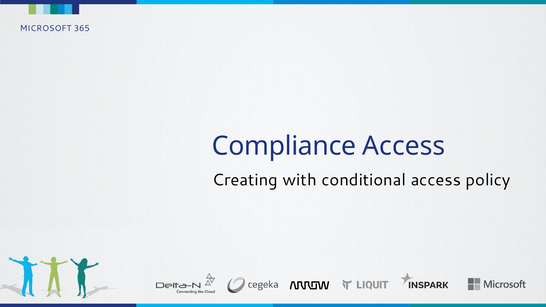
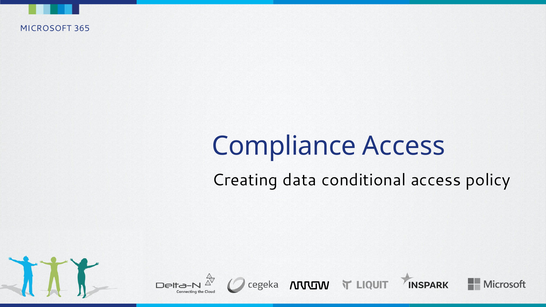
with: with -> data
